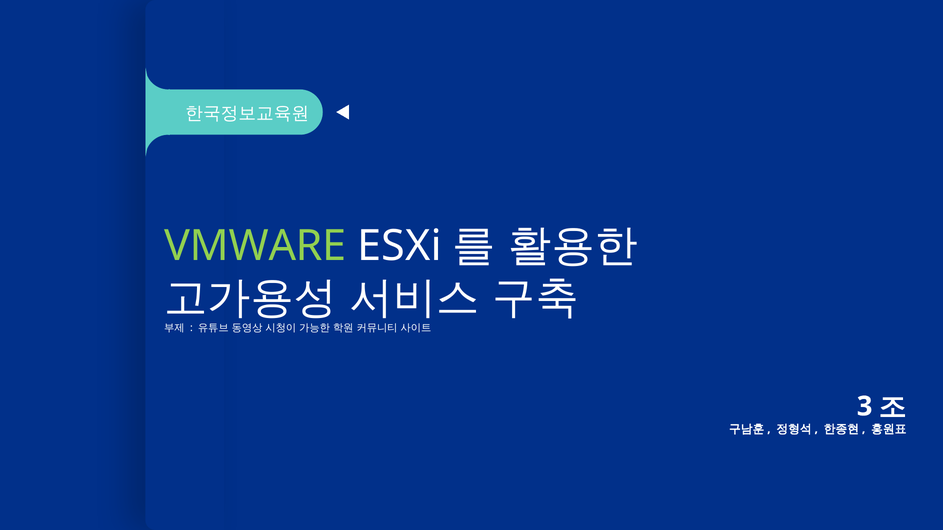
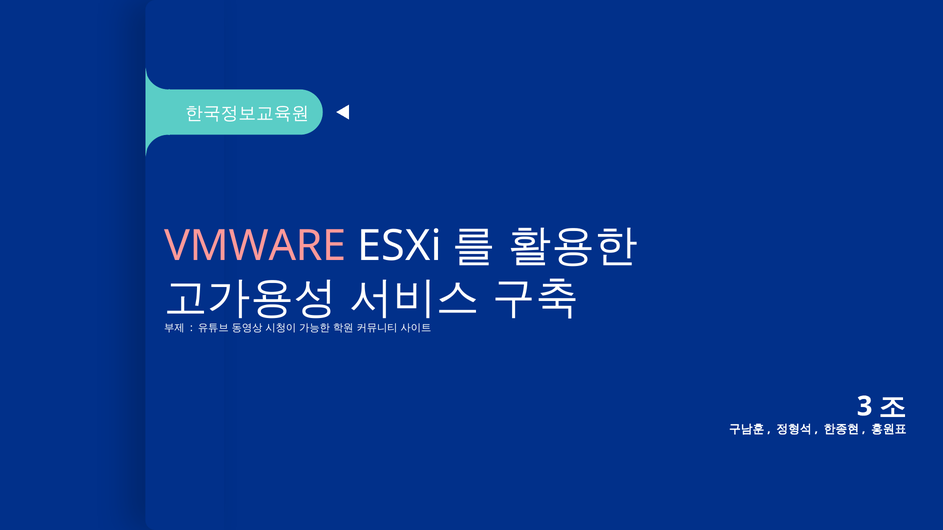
VMWARE colour: light green -> pink
